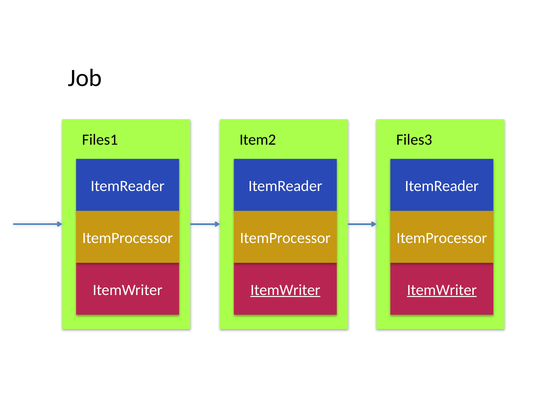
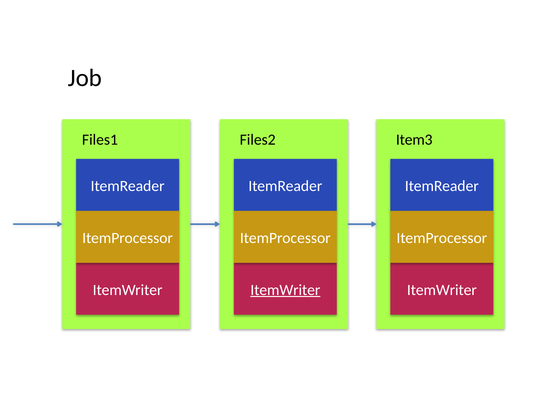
Item2: Item2 -> Files2
Files3: Files3 -> Item3
ItemWriter at (442, 290) underline: present -> none
